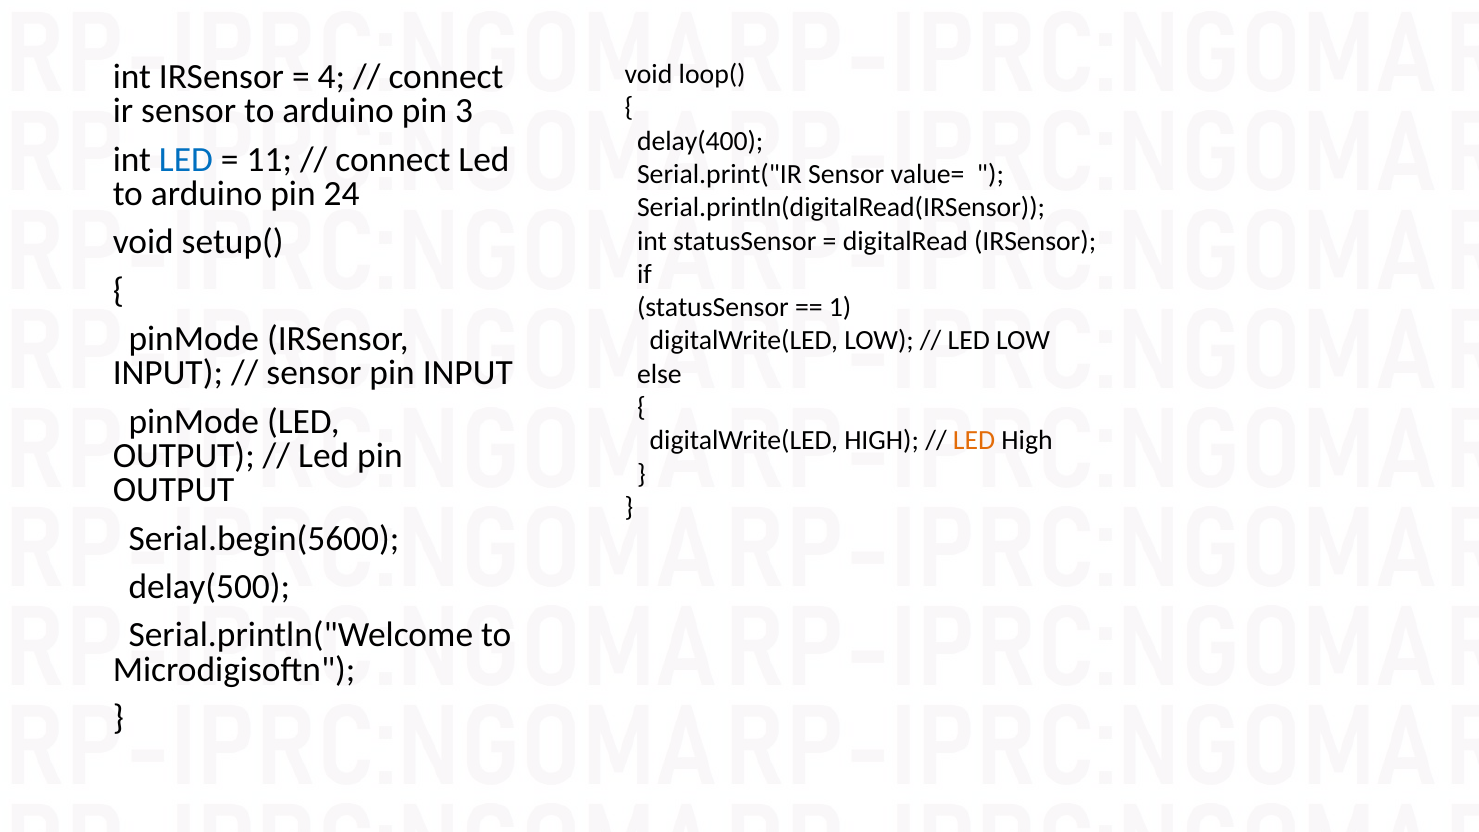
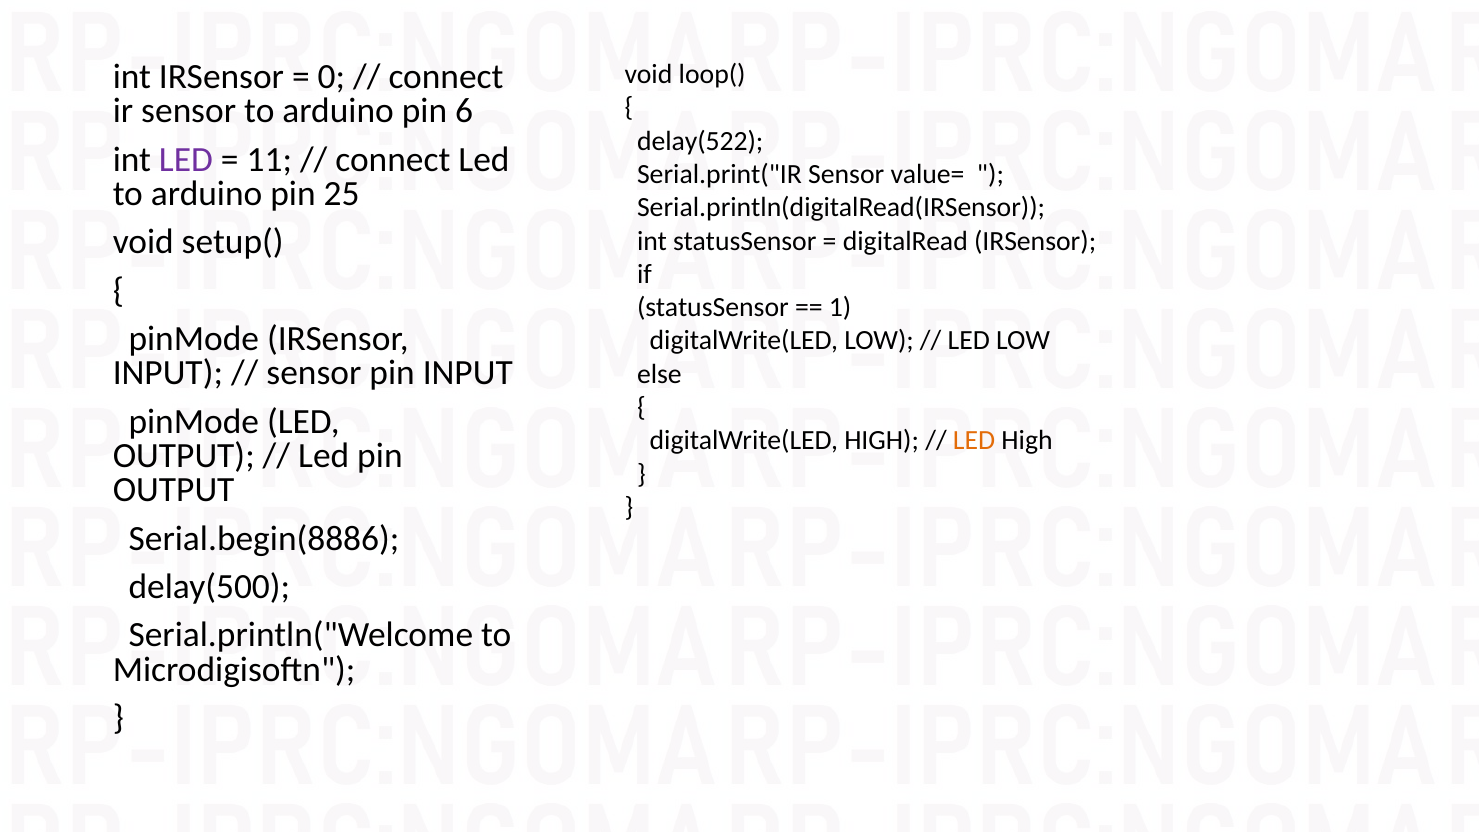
4: 4 -> 0
3: 3 -> 6
delay(400: delay(400 -> delay(522
LED at (186, 160) colour: blue -> purple
24: 24 -> 25
Serial.begin(5600: Serial.begin(5600 -> Serial.begin(8886
